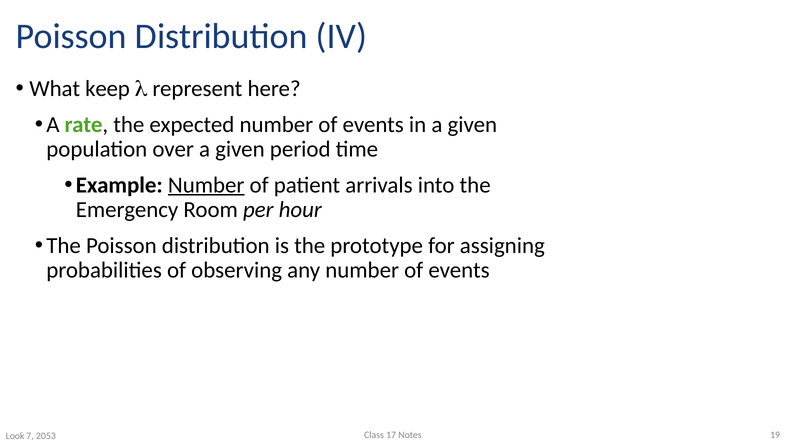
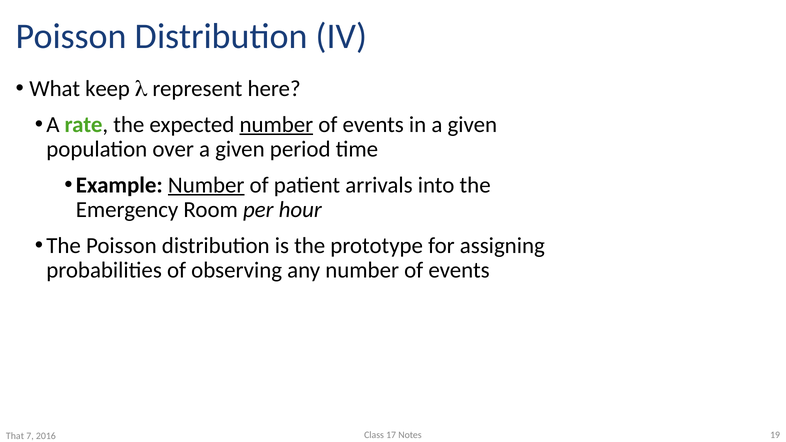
number at (276, 125) underline: none -> present
Look: Look -> That
2053: 2053 -> 2016
